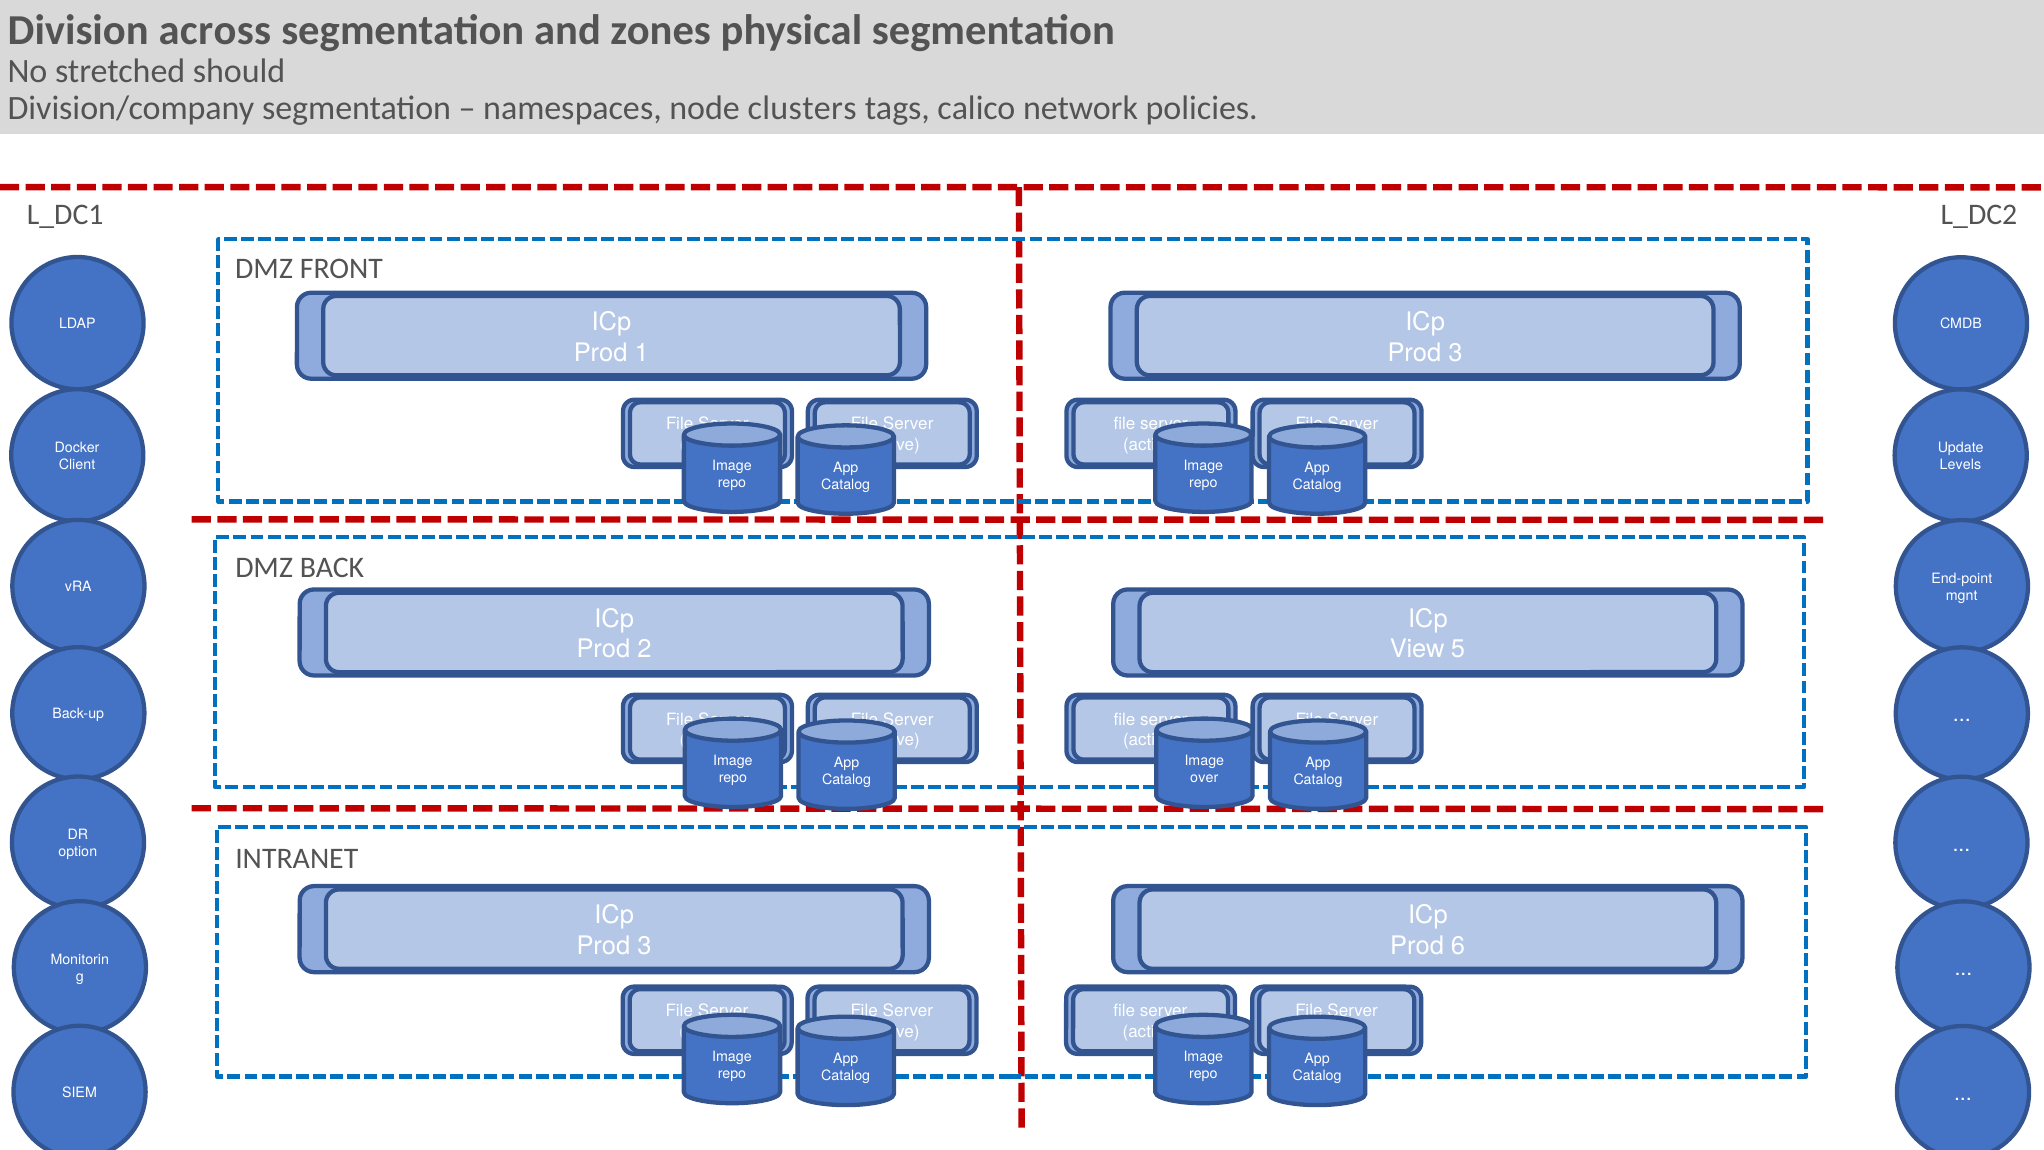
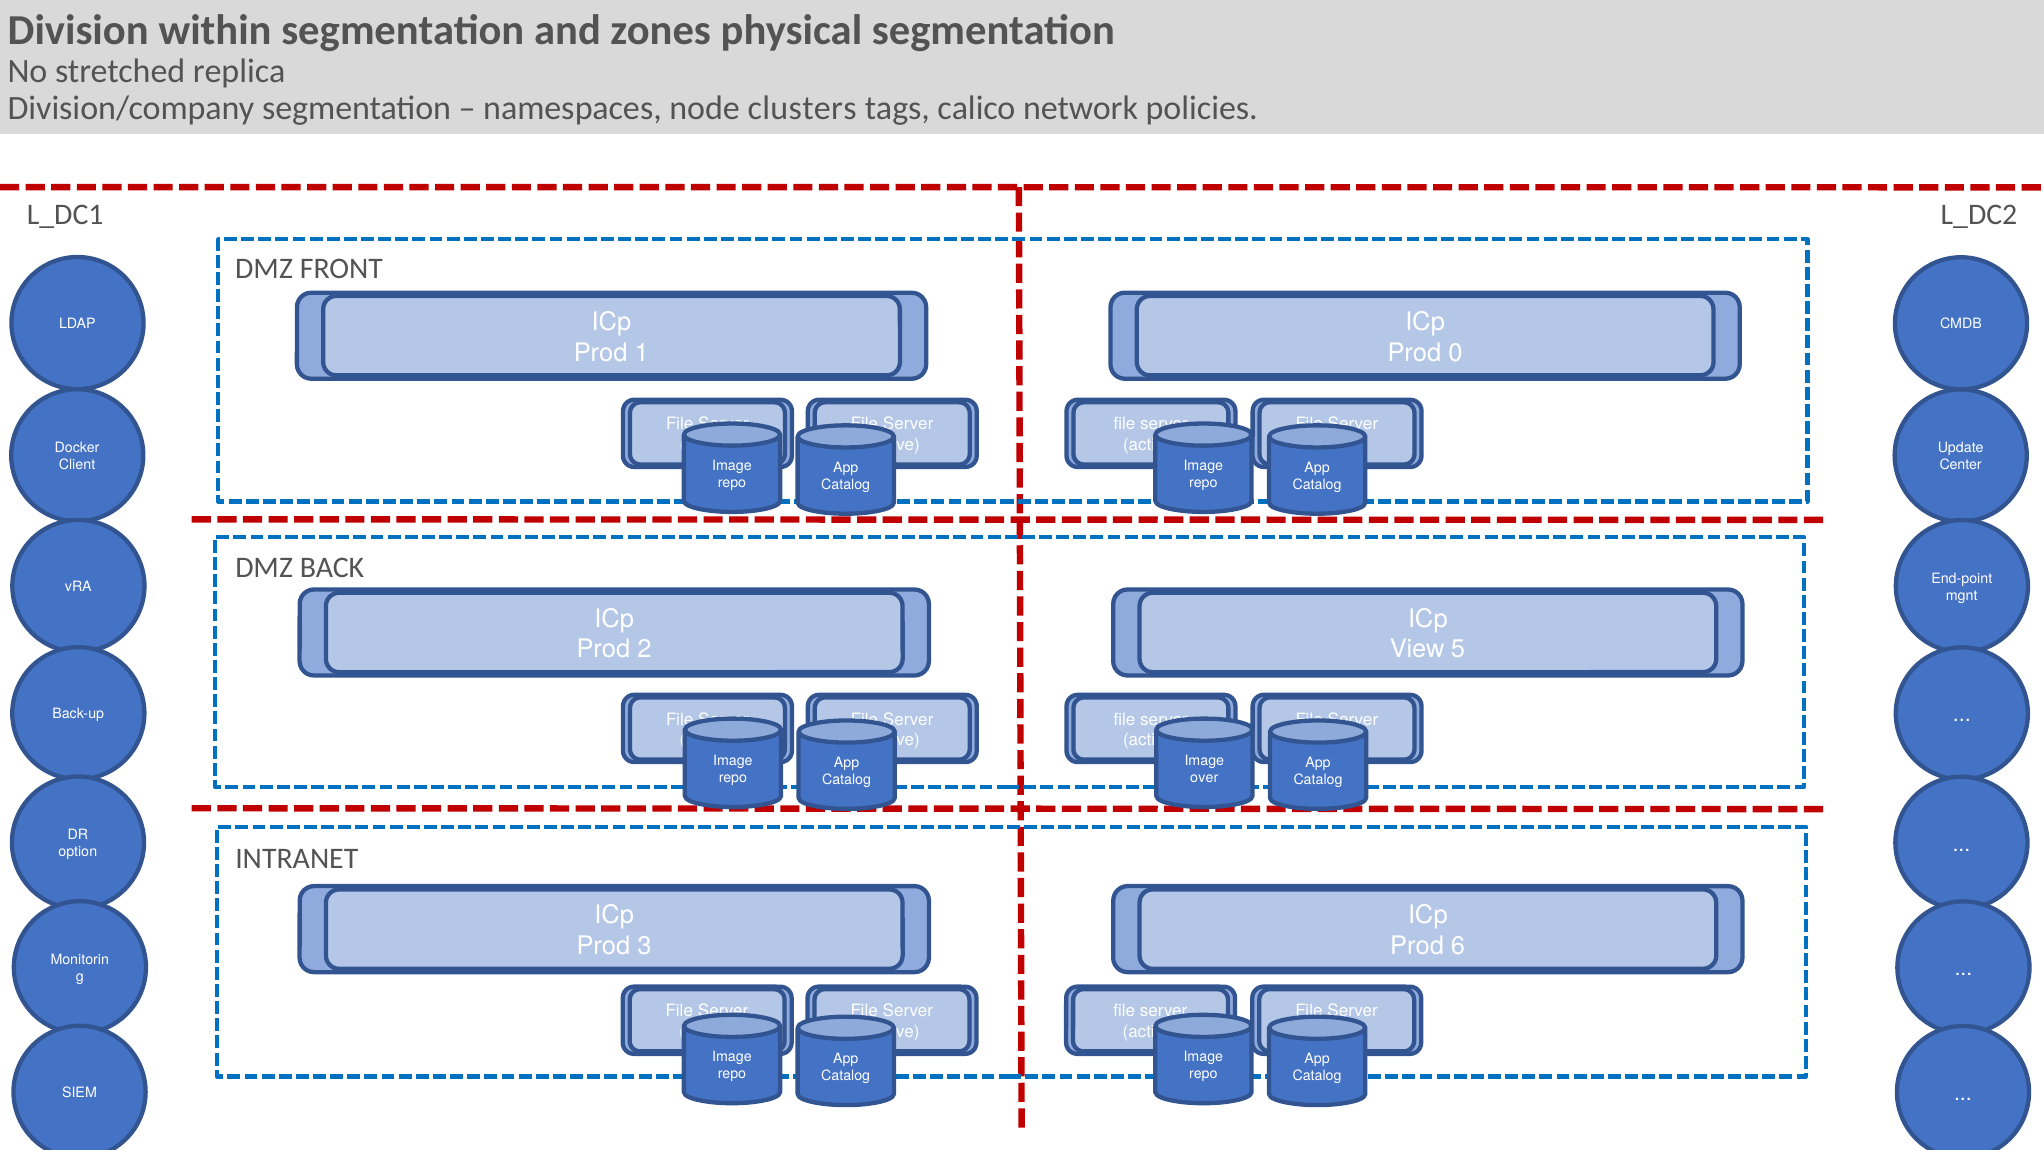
across: across -> within
should: should -> replica
3 at (1455, 353): 3 -> 0
Levels: Levels -> Center
